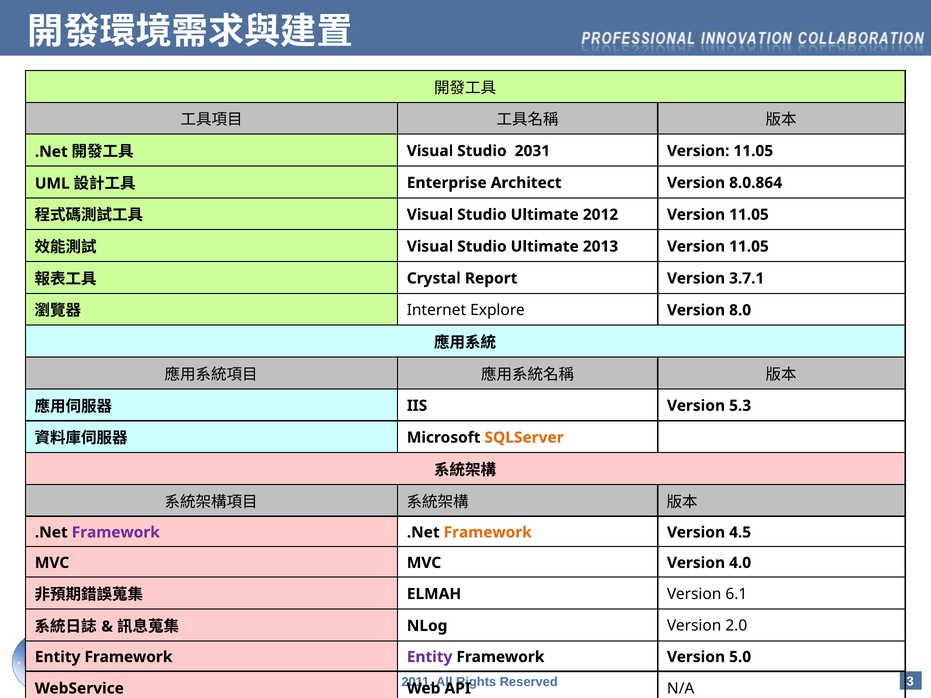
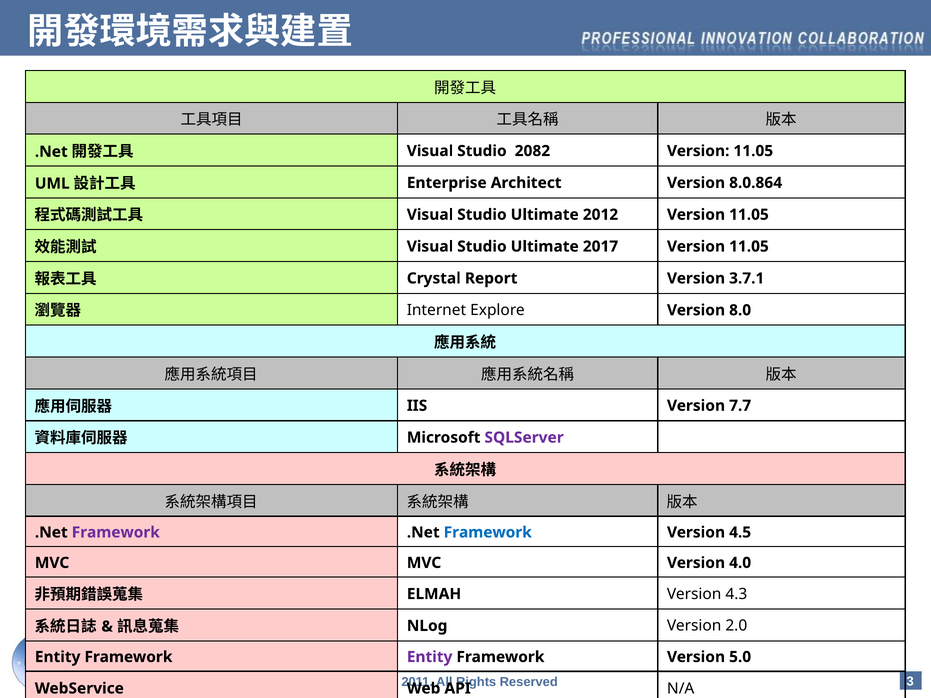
2031: 2031 -> 2082
2013: 2013 -> 2017
5.3: 5.3 -> 7.7
SQLServer colour: orange -> purple
Framework at (488, 533) colour: orange -> blue
6.1: 6.1 -> 4.3
